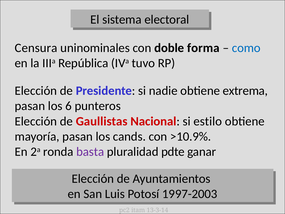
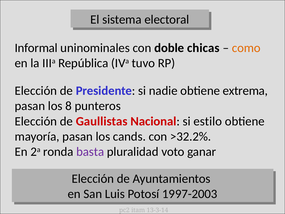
Censura: Censura -> Informal
forma: forma -> chicas
como colour: blue -> orange
6: 6 -> 8
>10.9%: >10.9% -> >32.2%
pdte: pdte -> voto
